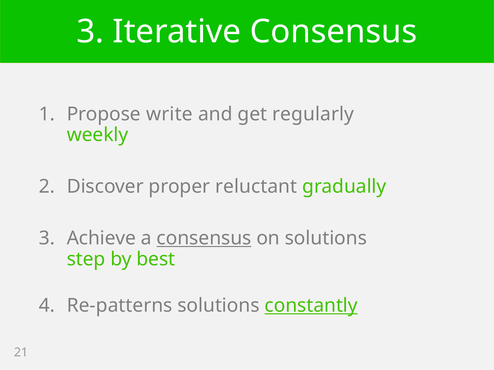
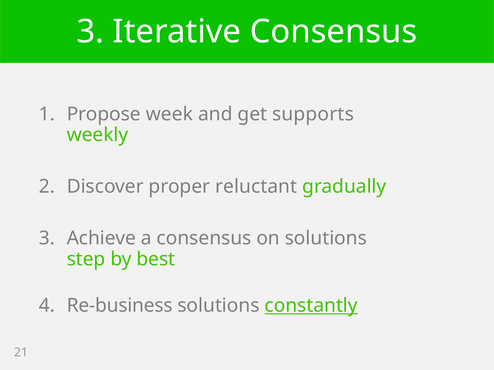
write: write -> week
regularly: regularly -> supports
consensus at (204, 239) underline: present -> none
Re-patterns: Re-patterns -> Re-business
